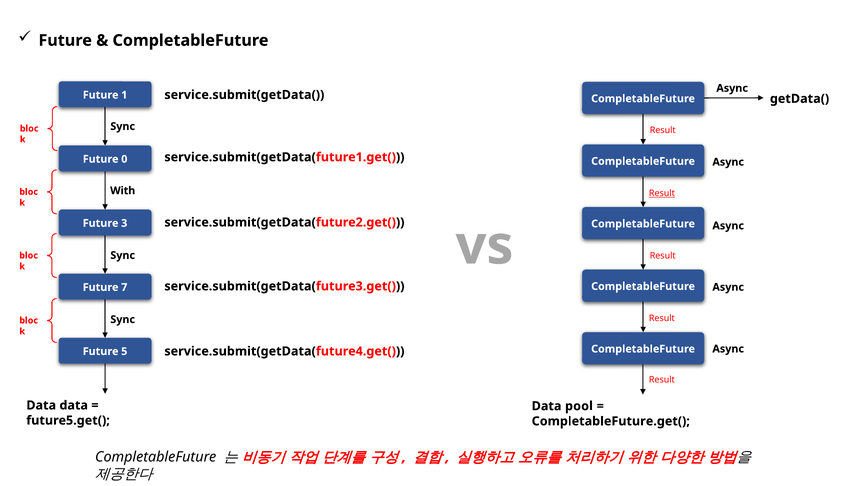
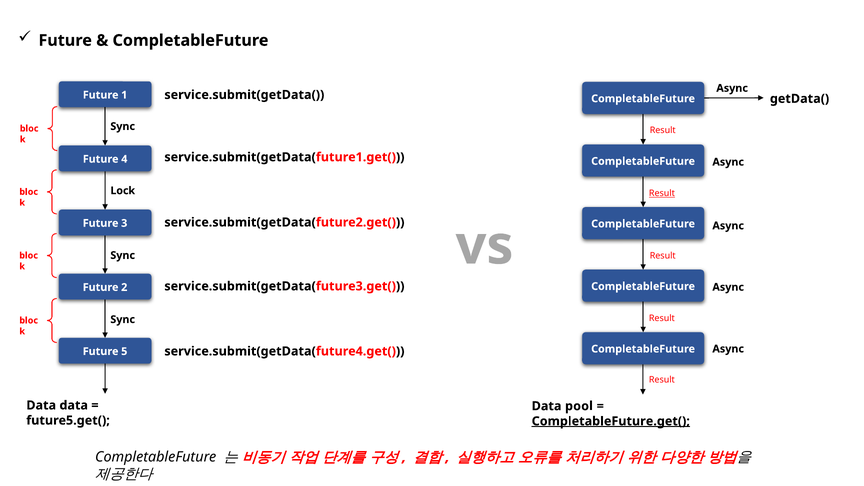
0: 0 -> 4
With: With -> Lock
7: 7 -> 2
CompletableFuture.get( underline: none -> present
